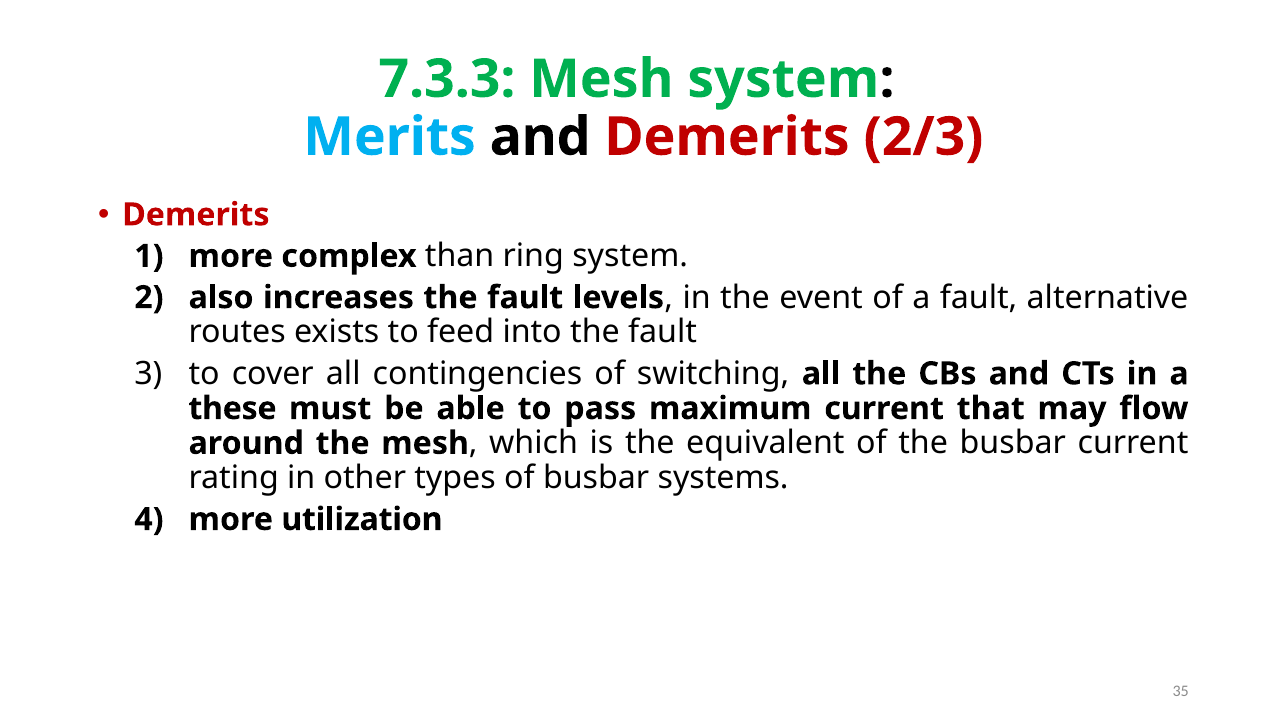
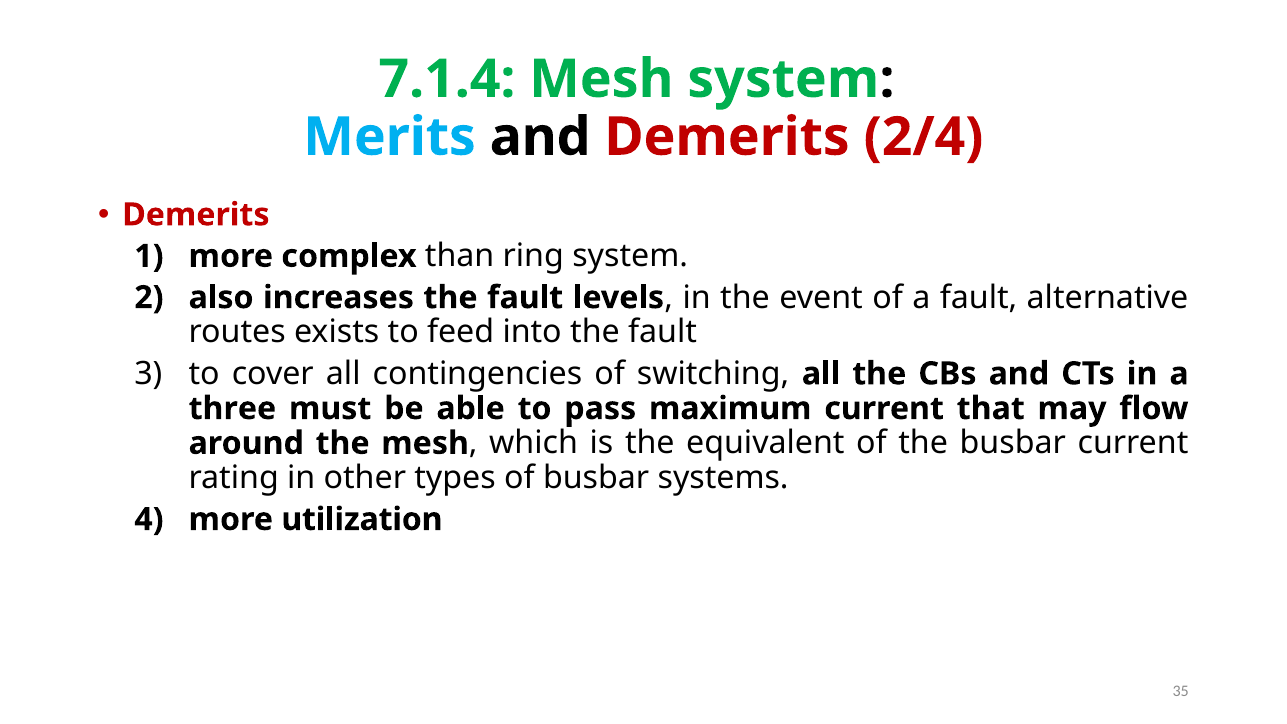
7.3.3: 7.3.3 -> 7.1.4
2/3: 2/3 -> 2/4
these: these -> three
